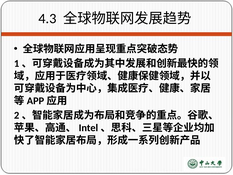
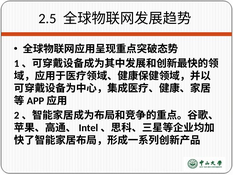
4.3: 4.3 -> 2.5
